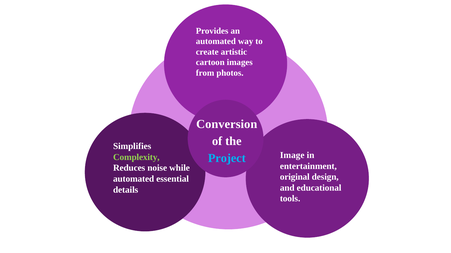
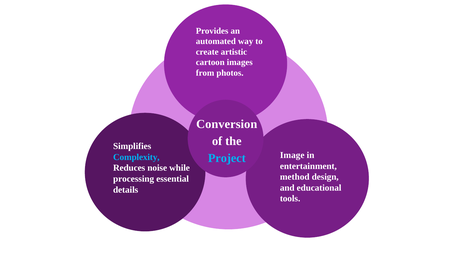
Complexity colour: light green -> light blue
original: original -> method
automated at (134, 179): automated -> processing
